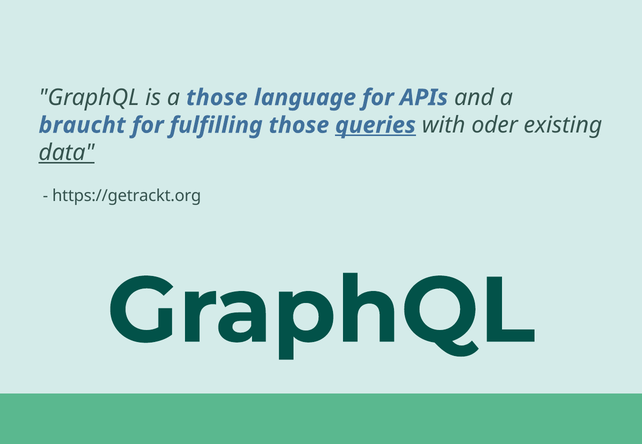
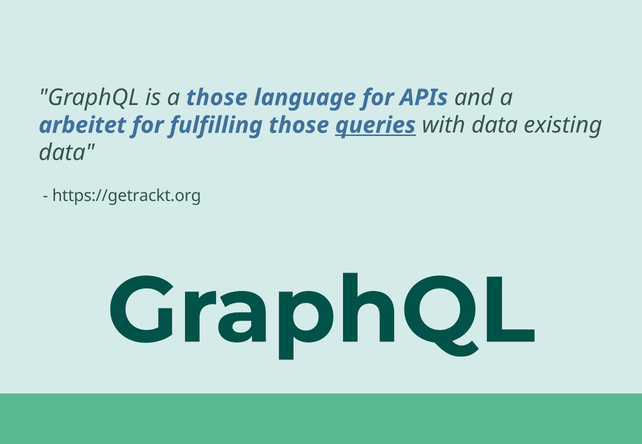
braucht: braucht -> arbeitet
with oder: oder -> data
data at (67, 153) underline: present -> none
